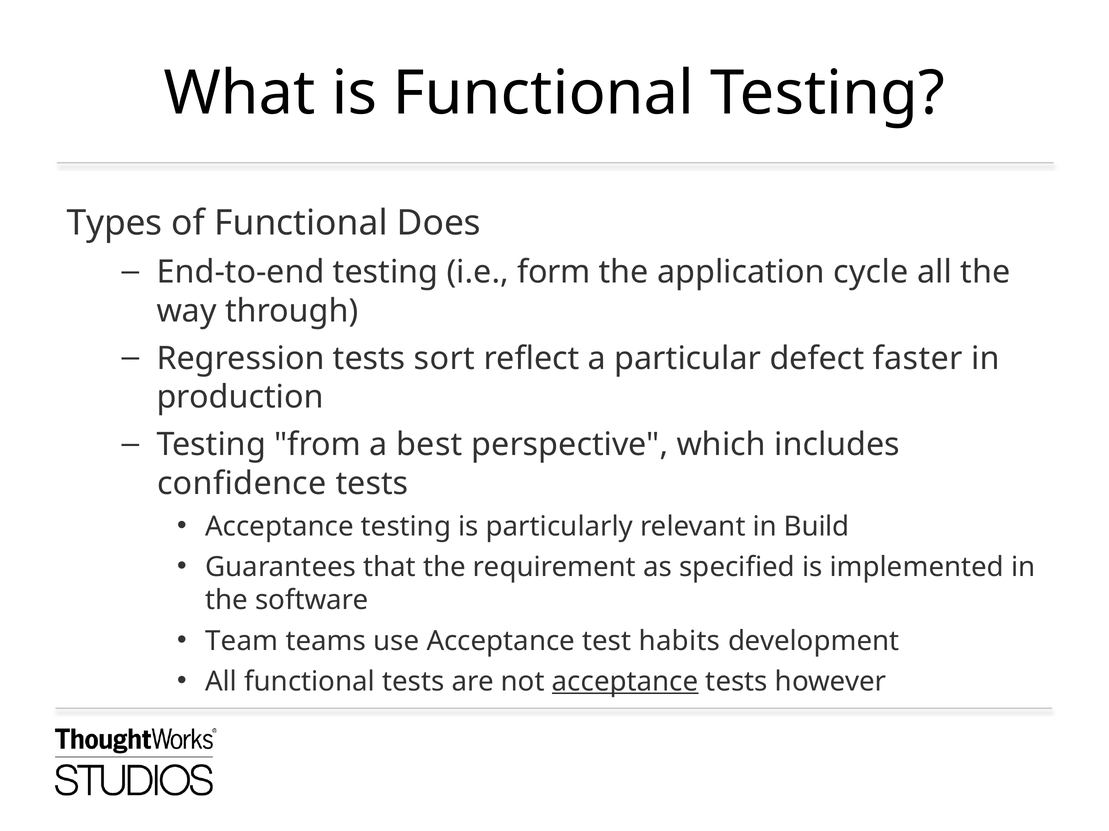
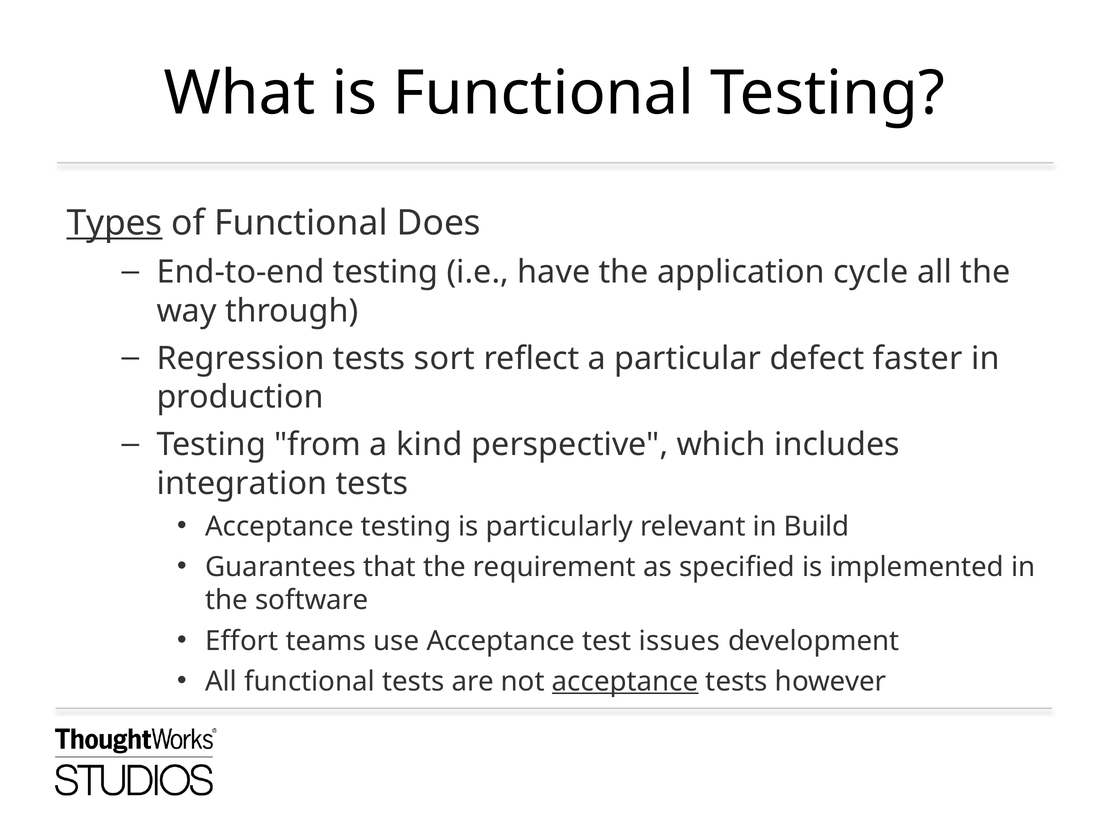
Types underline: none -> present
form: form -> have
best: best -> kind
confidence: confidence -> integration
Team: Team -> Effort
habits: habits -> issues
